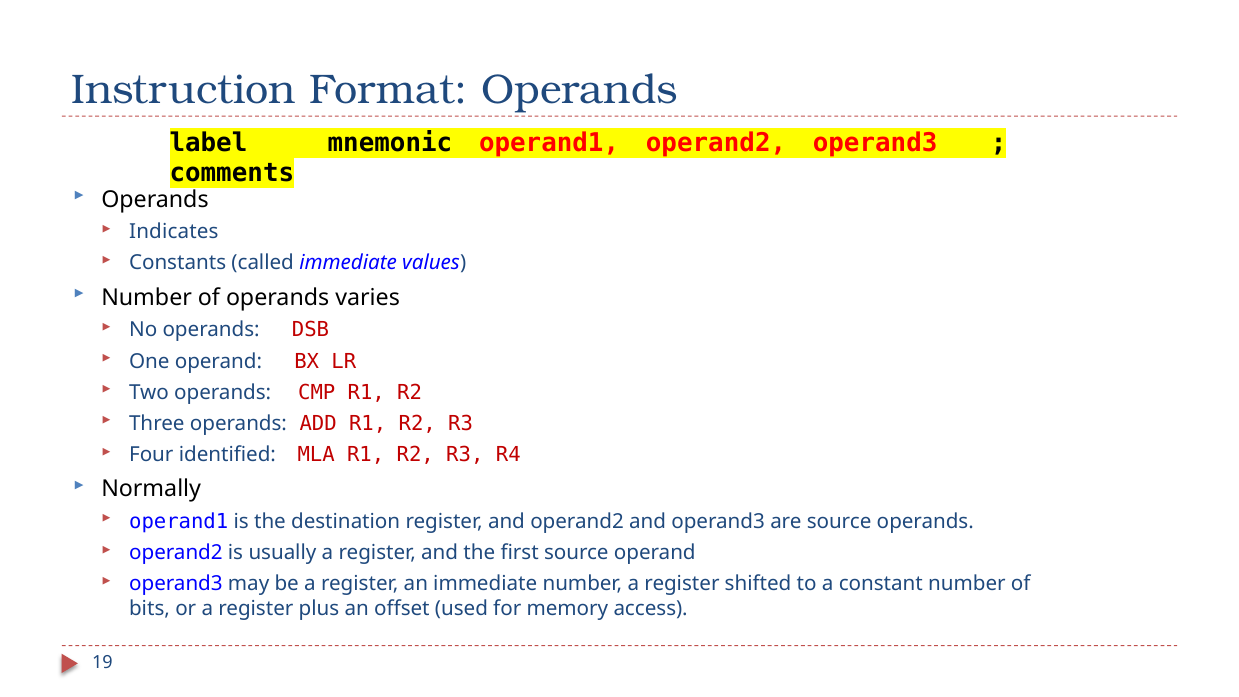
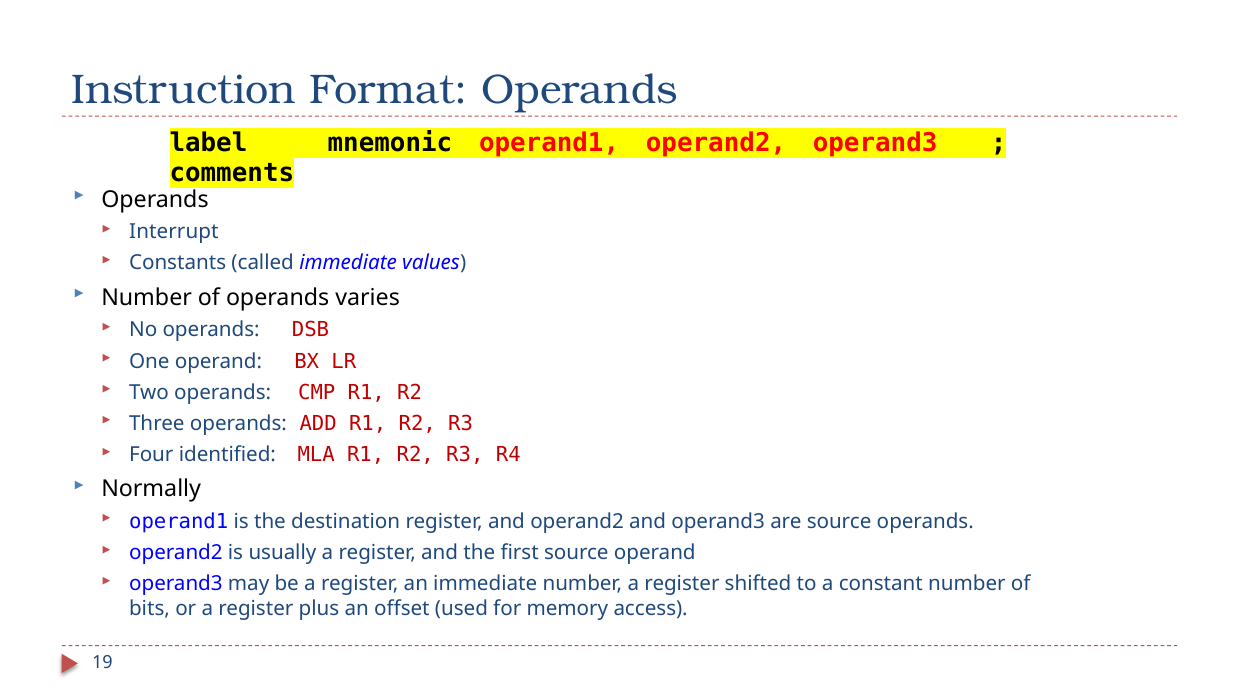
Indicates: Indicates -> Interrupt
